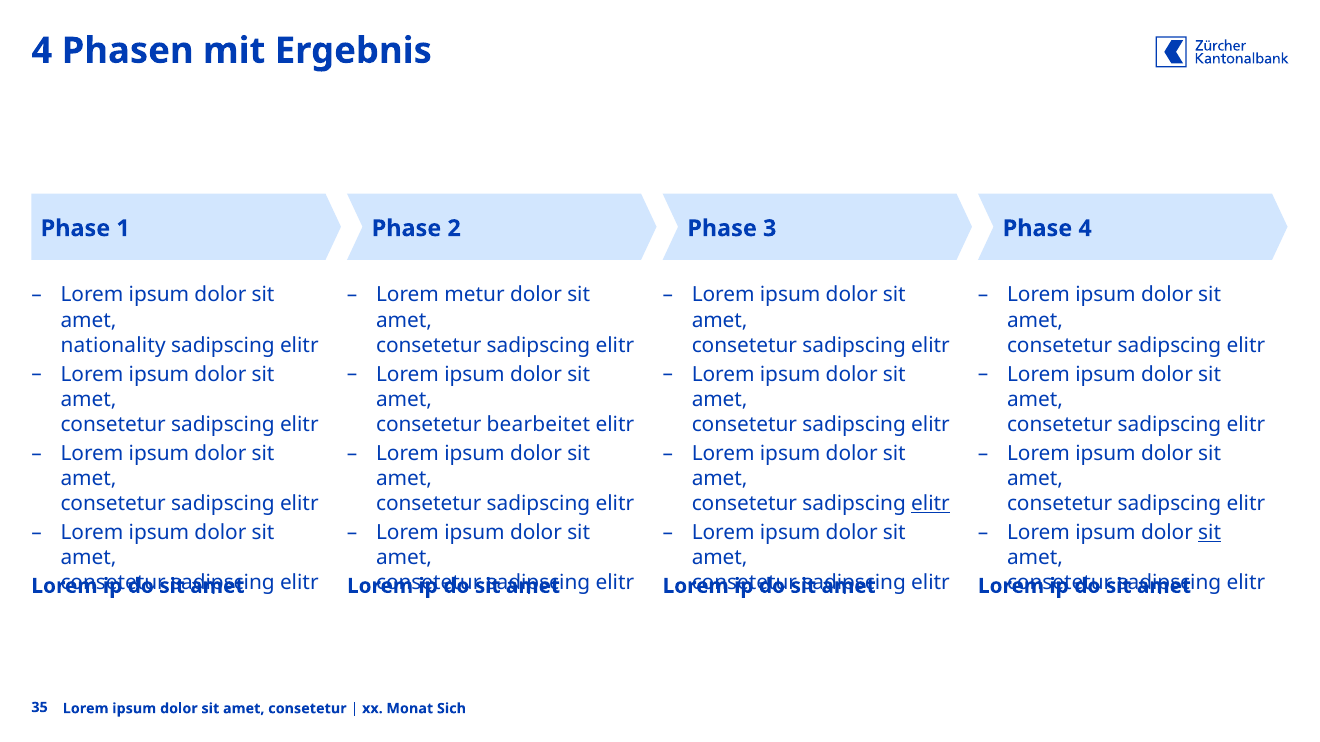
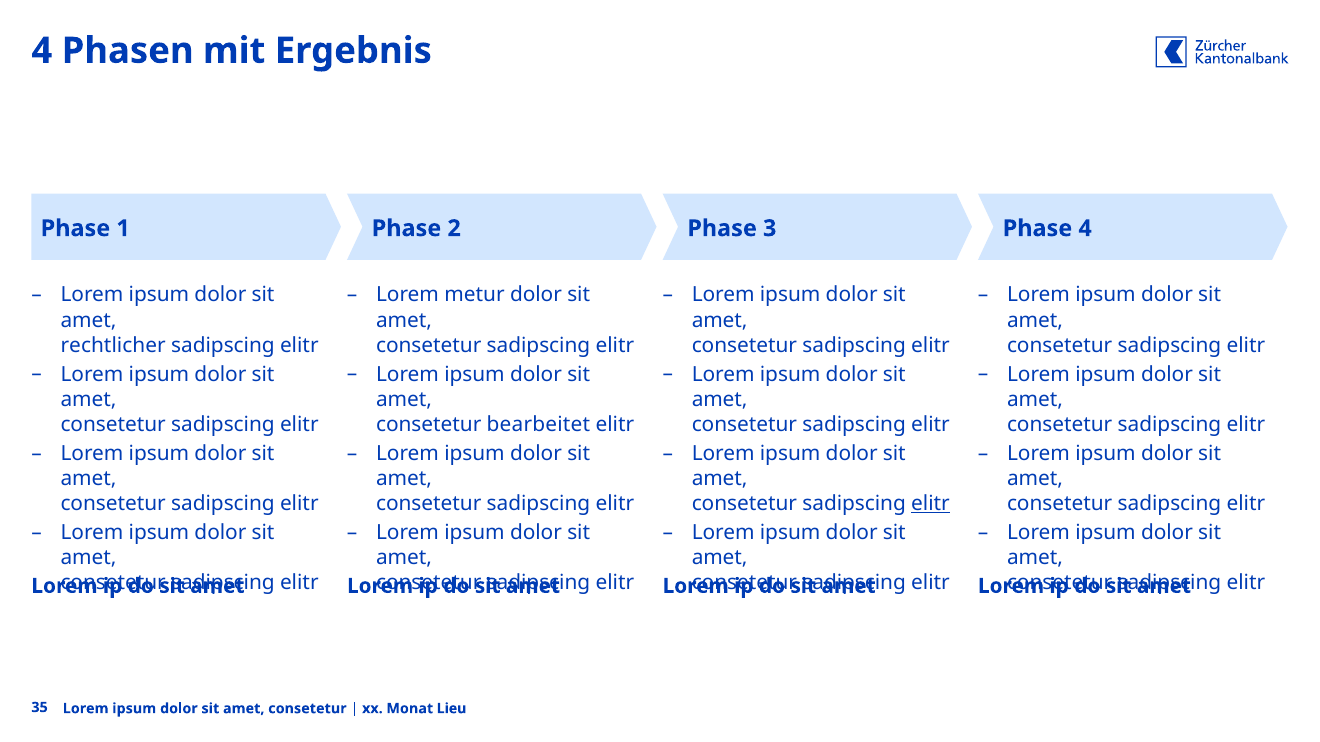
nationality: nationality -> rechtlicher
sit at (1210, 533) underline: present -> none
Sich: Sich -> Lieu
